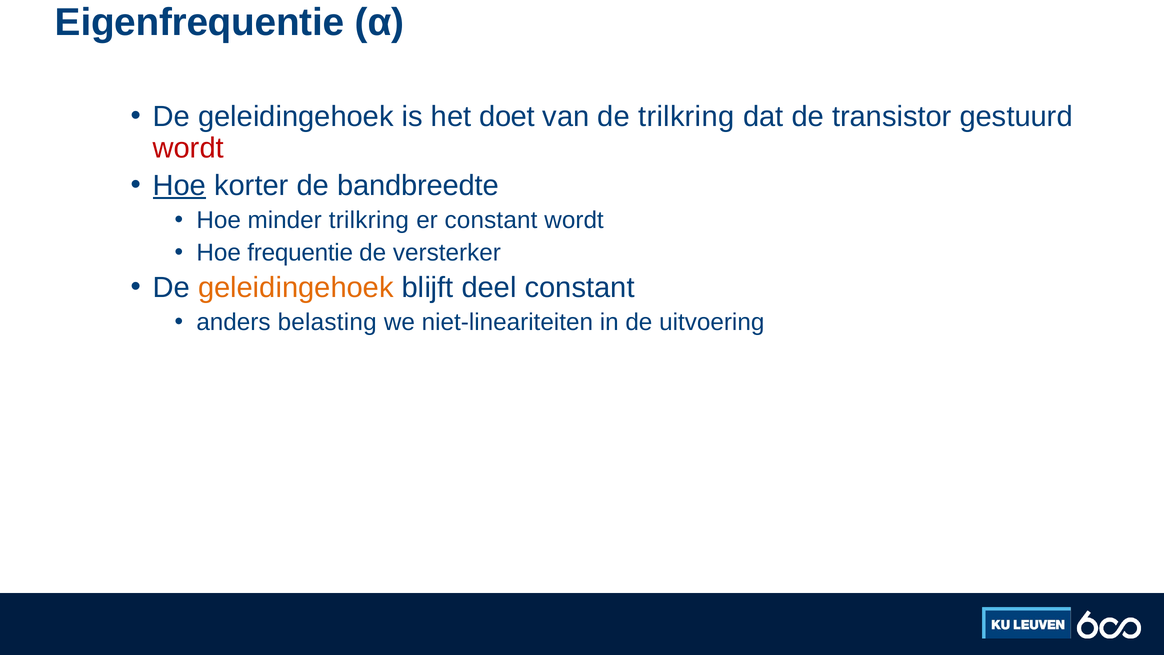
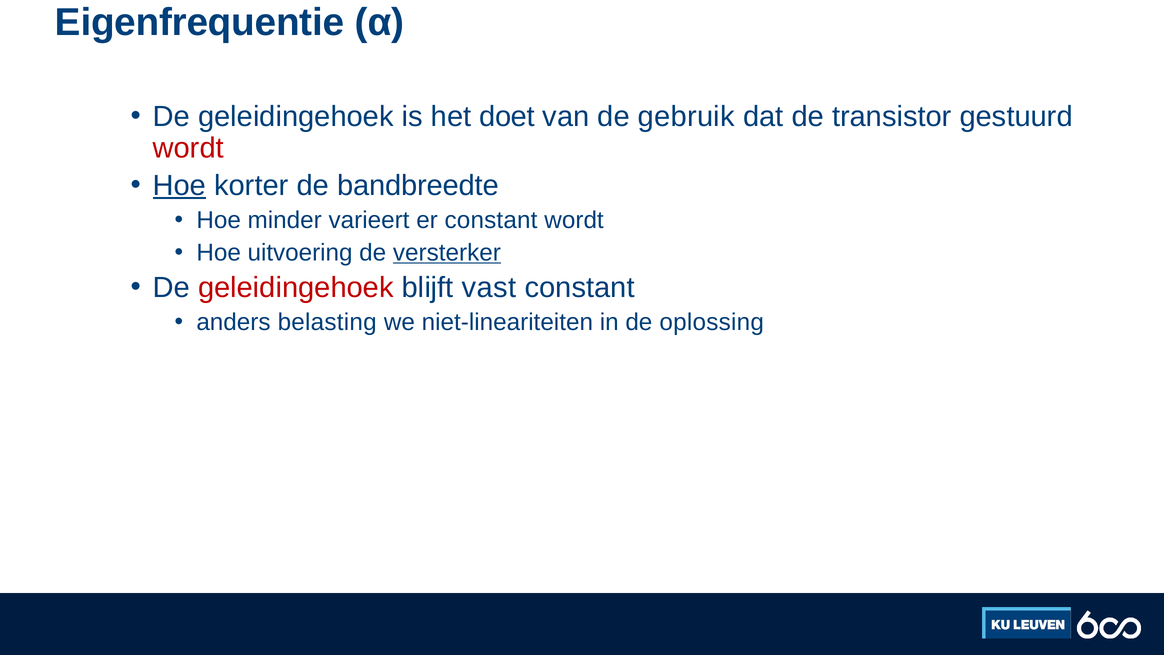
de trilkring: trilkring -> gebruik
minder trilkring: trilkring -> varieert
frequentie: frequentie -> uitvoering
versterker underline: none -> present
geleidingehoek at (296, 287) colour: orange -> red
deel: deel -> vast
uitvoering: uitvoering -> oplossing
